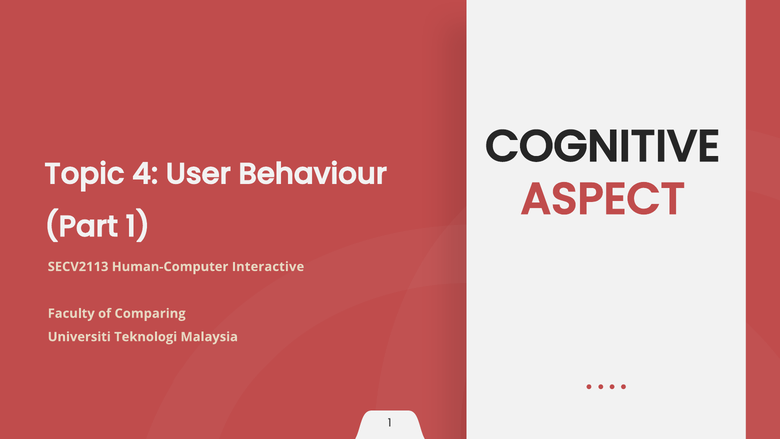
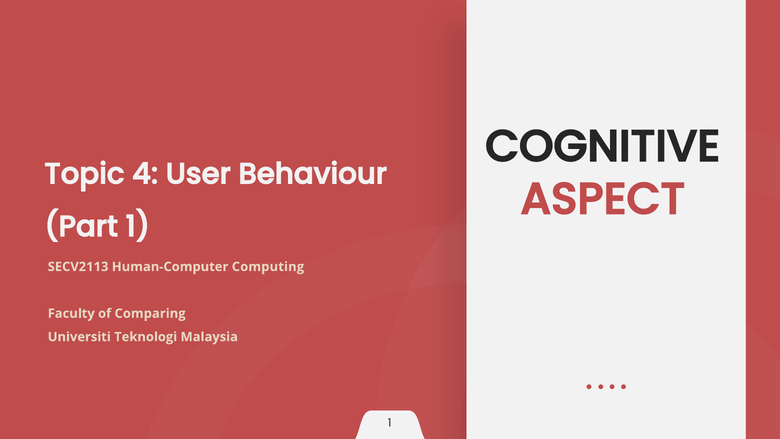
Interactive: Interactive -> Computing
